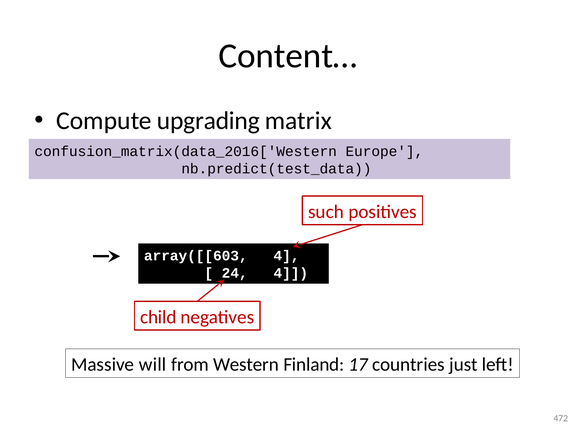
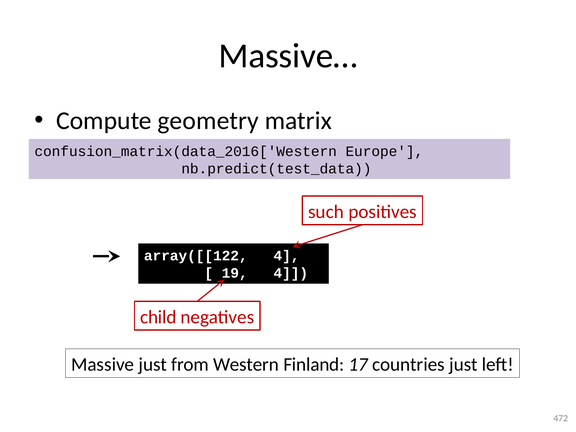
Content…: Content… -> Massive…
upgrading: upgrading -> geometry
array([[603: array([[603 -> array([[122
24: 24 -> 19
Massive will: will -> just
